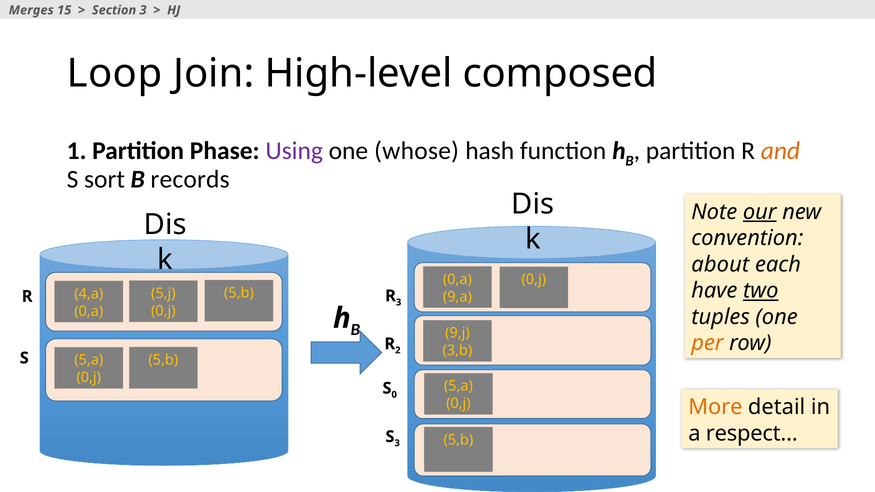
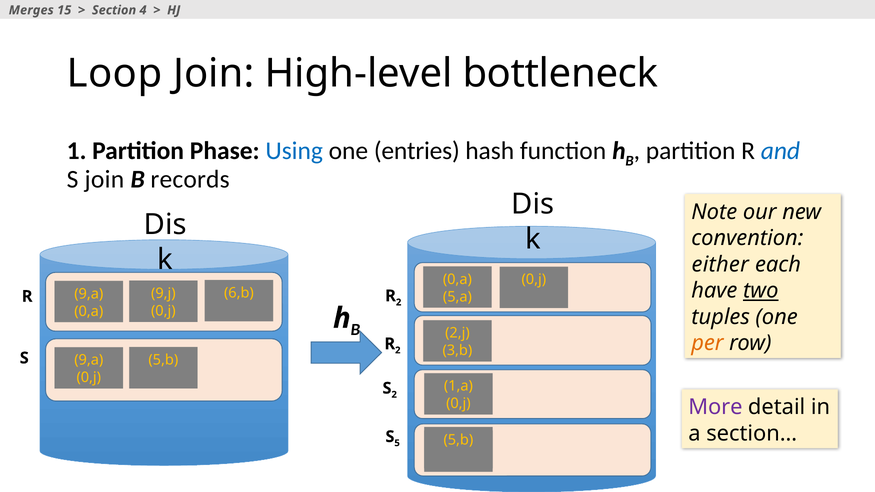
Section 3: 3 -> 4
composed: composed -> bottleneck
Using colour: purple -> blue
whose: whose -> entries
and colour: orange -> blue
S sort: sort -> join
our underline: present -> none
about: about -> either
5,b at (239, 293): 5,b -> 6,b
5,j: 5,j -> 9,j
4,a at (89, 294): 4,a -> 9,a
9,a: 9,a -> 5,a
3 at (399, 302): 3 -> 2
9,j: 9,j -> 2,j
5,a at (89, 360): 5,a -> 9,a
5,a at (458, 386): 5,a -> 1,a
S 0: 0 -> 2
More colour: orange -> purple
respect…: respect… -> section…
S 3: 3 -> 5
